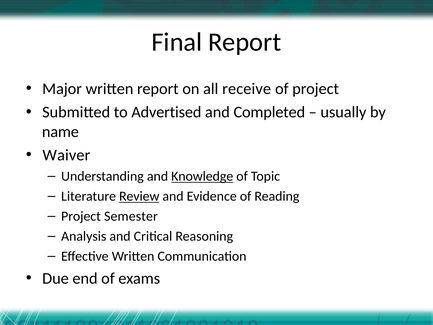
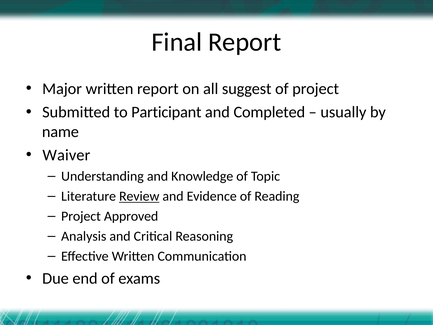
receive: receive -> suggest
Advertised: Advertised -> Participant
Knowledge underline: present -> none
Semester: Semester -> Approved
